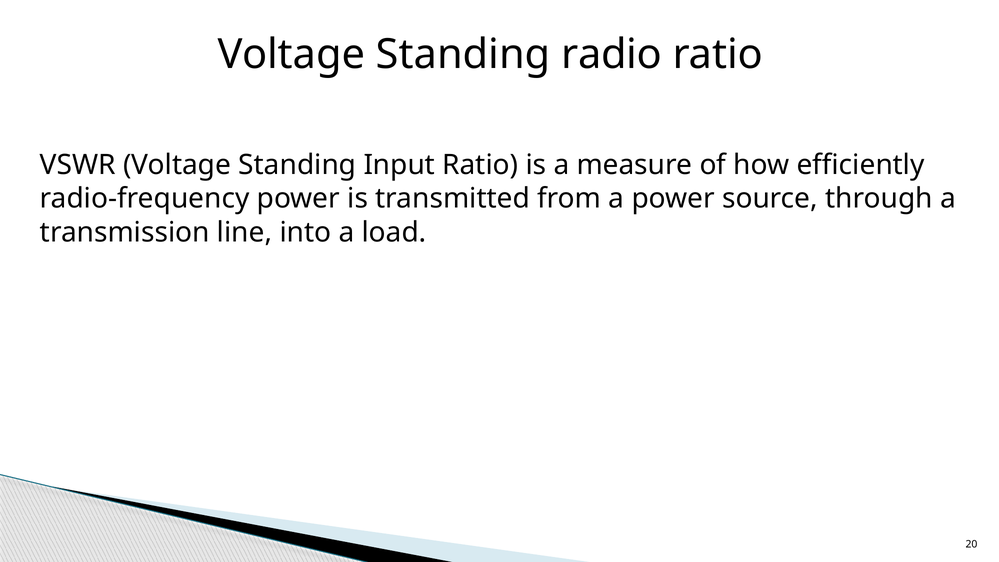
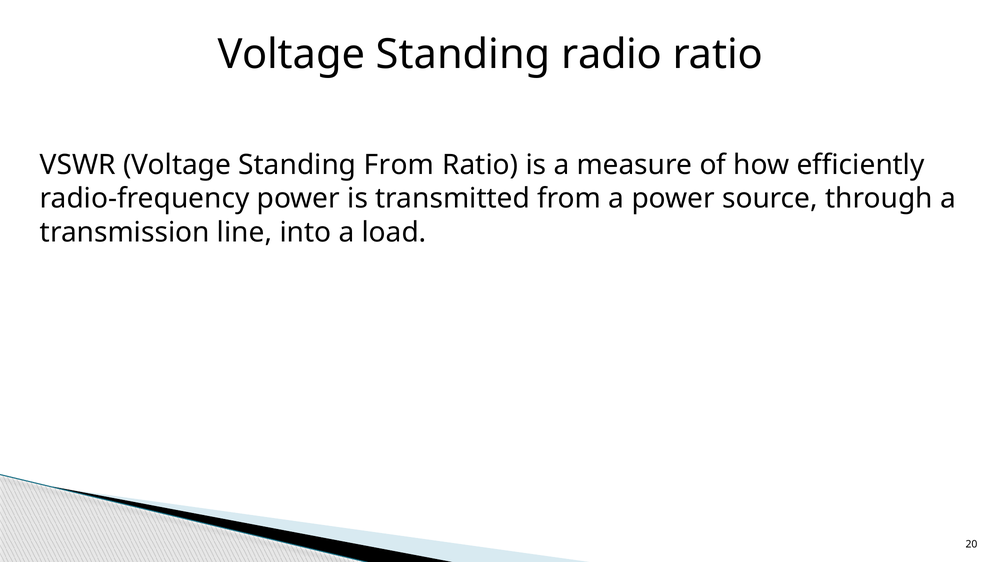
Standing Input: Input -> From
